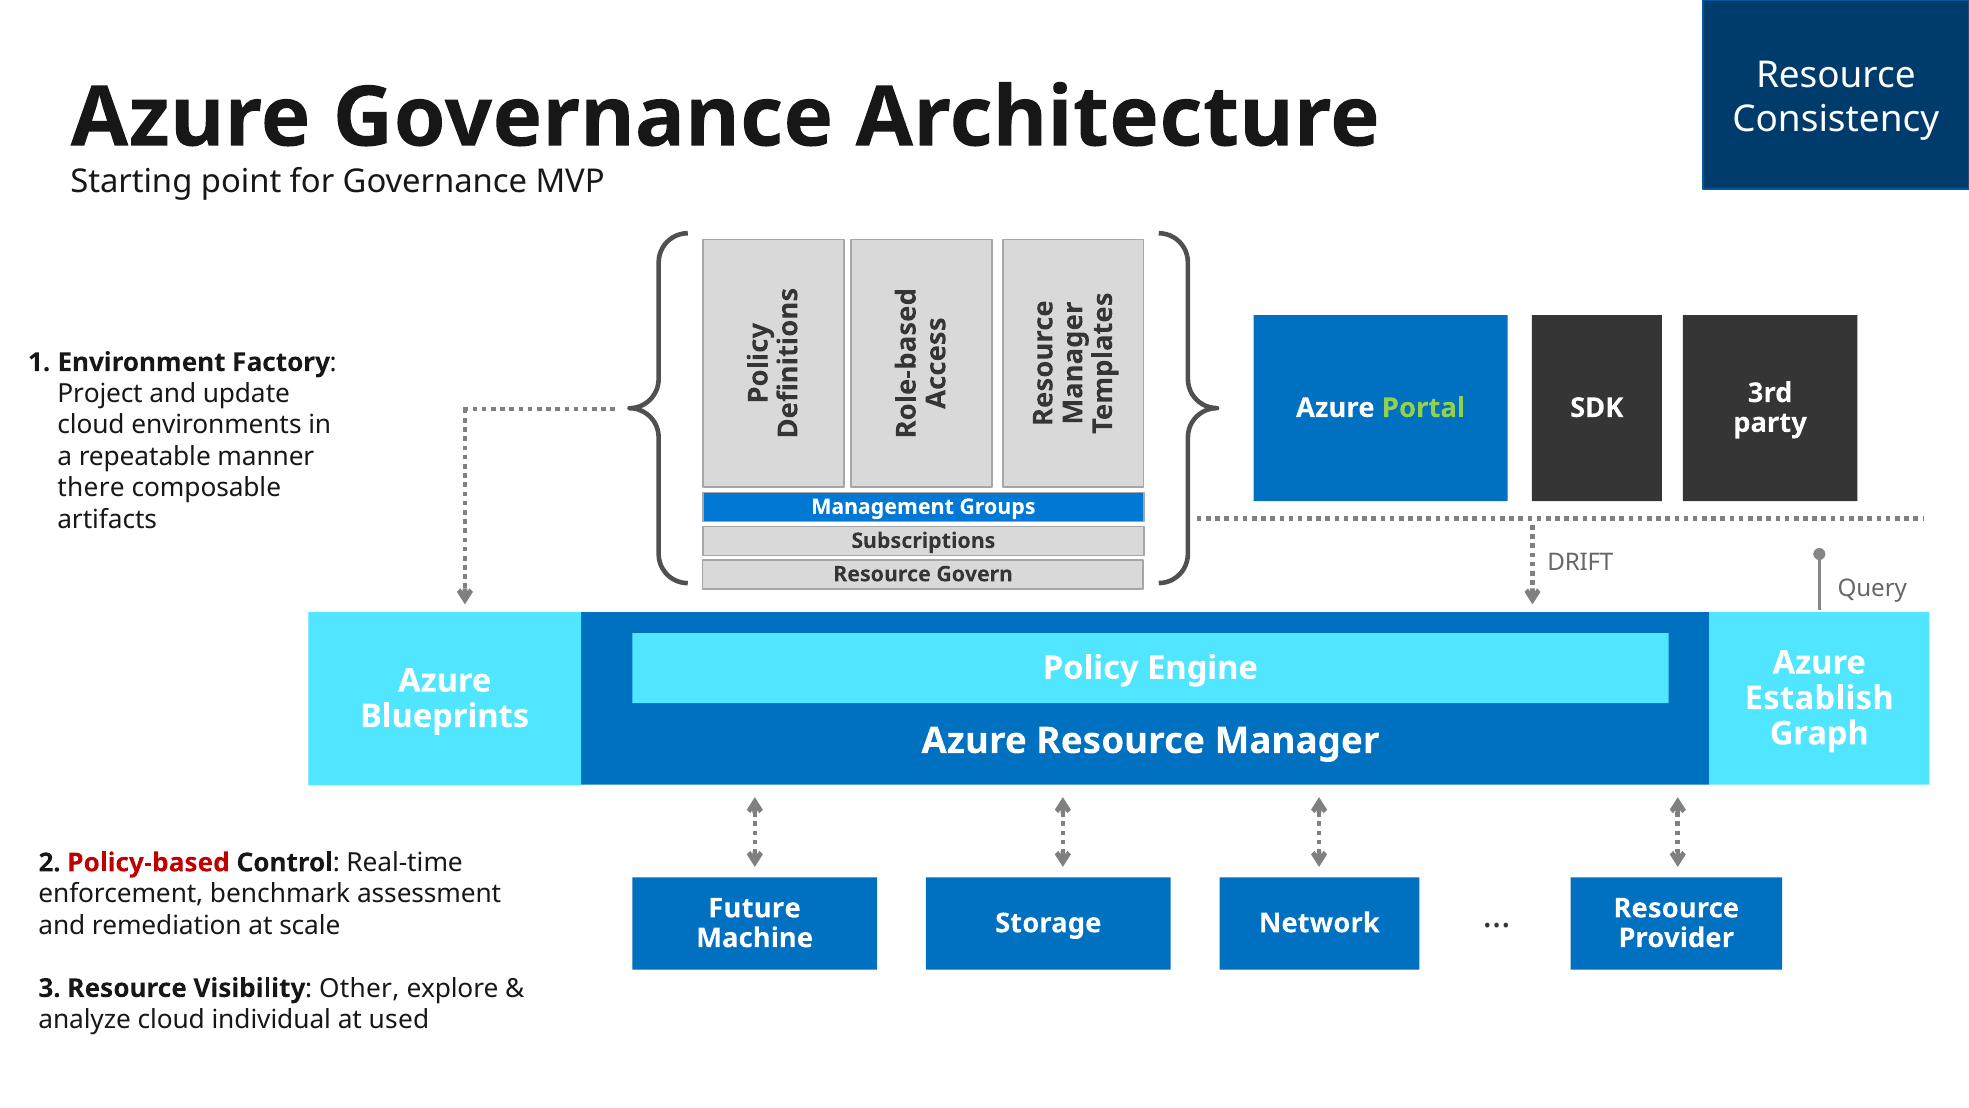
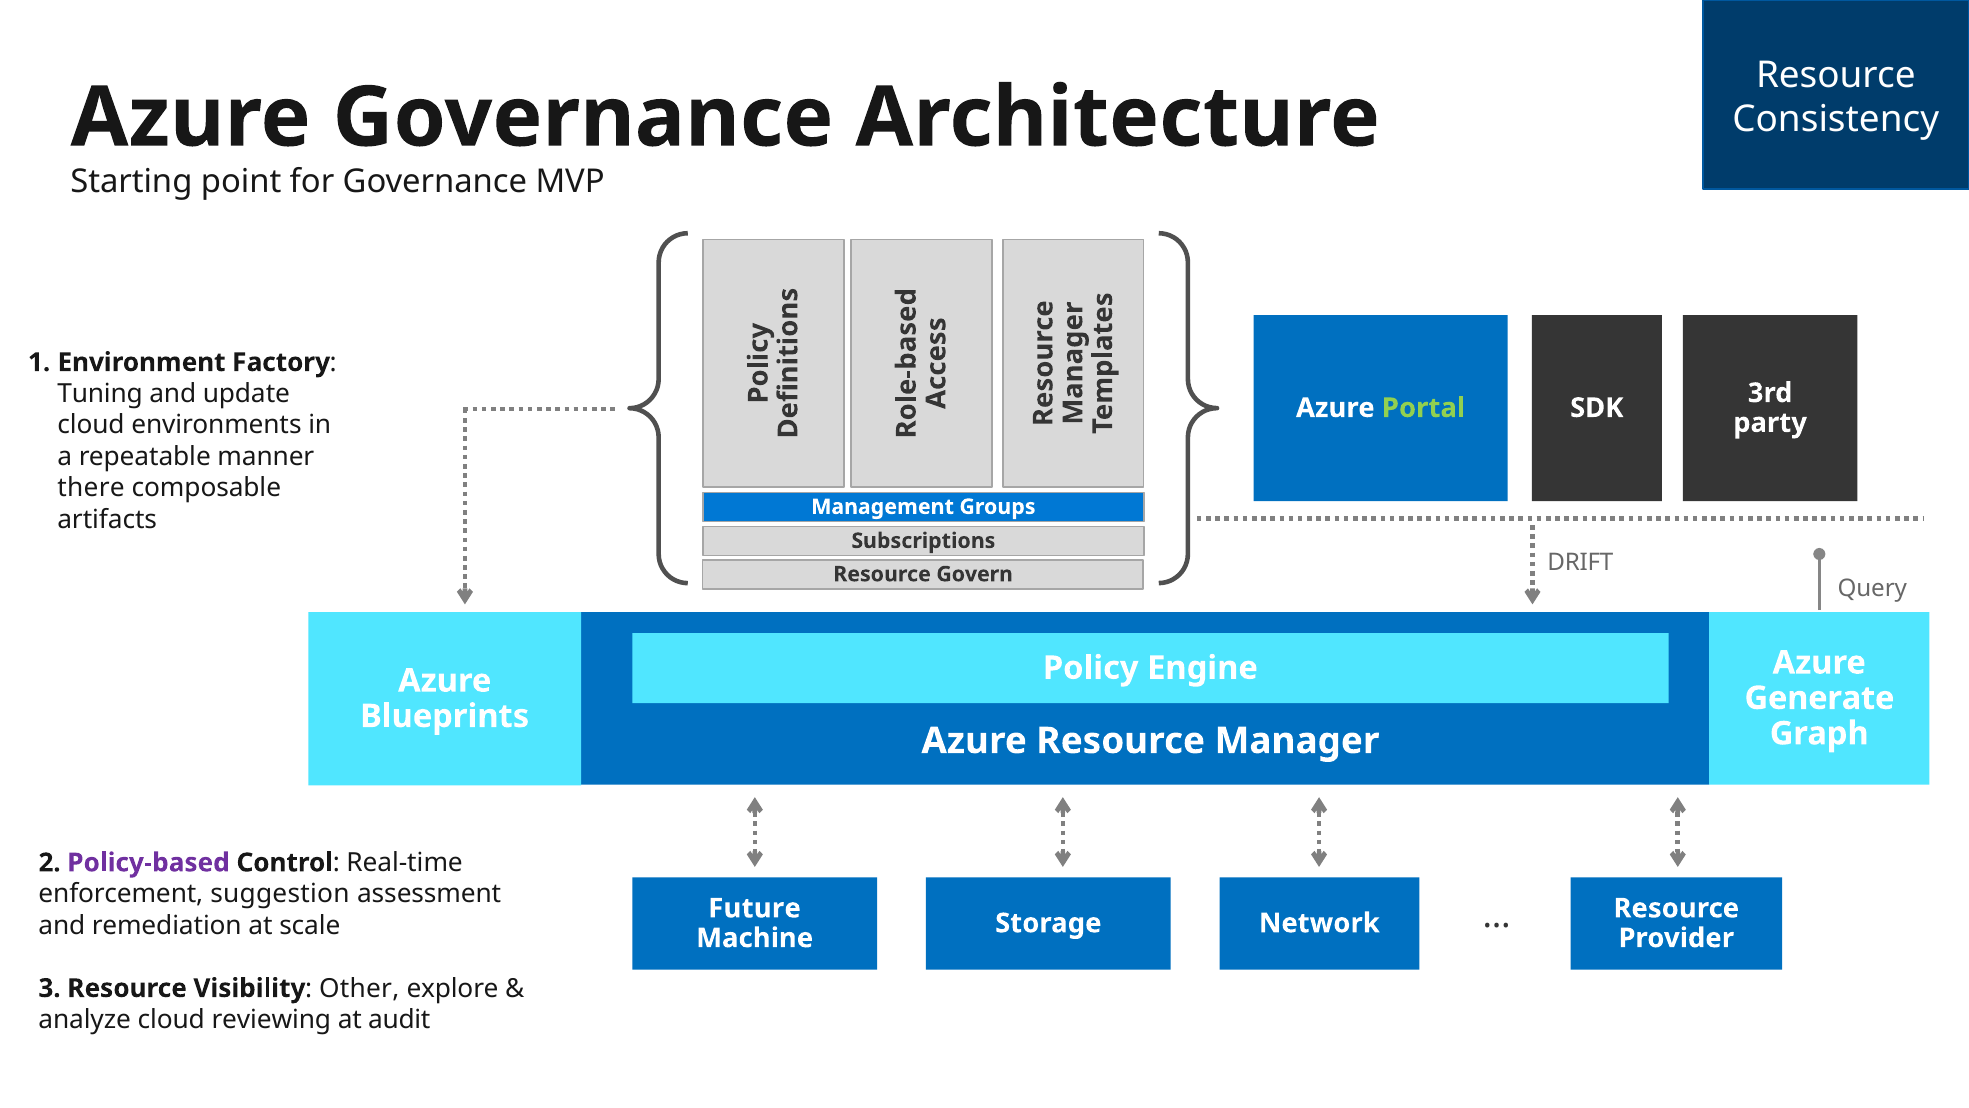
Project: Project -> Tuning
Establish: Establish -> Generate
Policy-based colour: red -> purple
benchmark: benchmark -> suggestion
individual: individual -> reviewing
used: used -> audit
